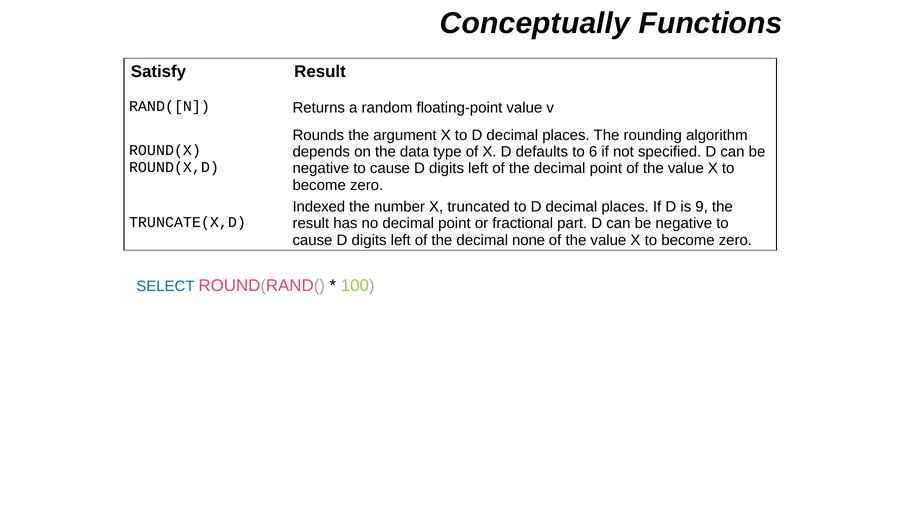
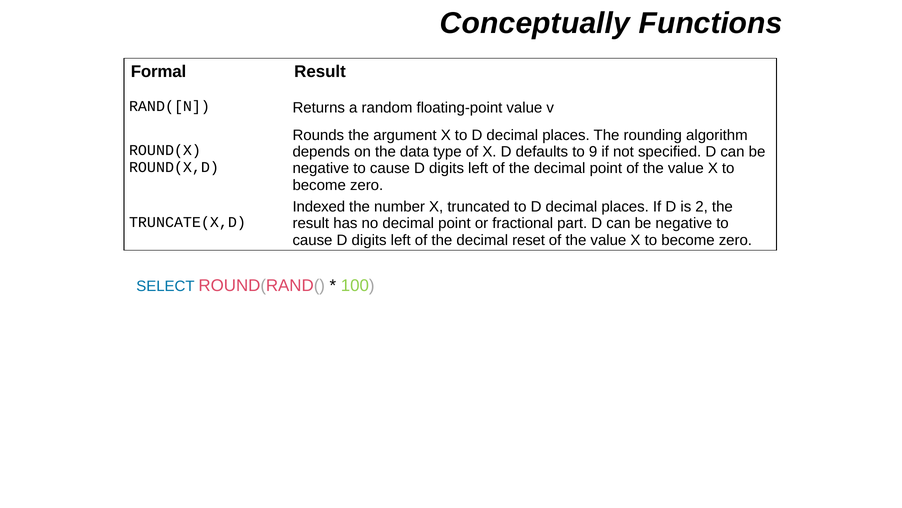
Satisfy: Satisfy -> Formal
6: 6 -> 9
9: 9 -> 2
none: none -> reset
